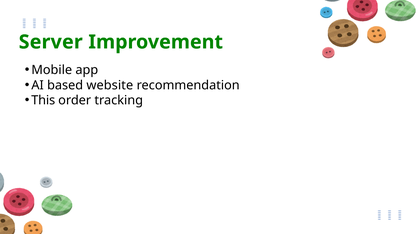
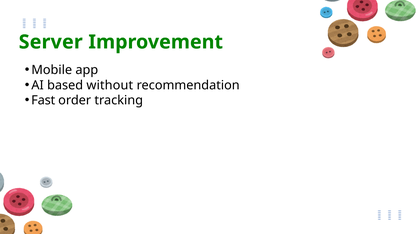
website: website -> without
This: This -> Fast
